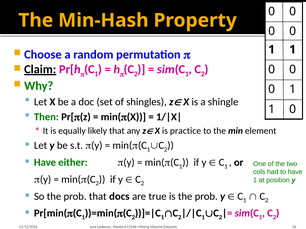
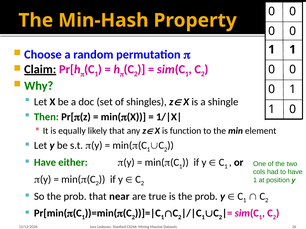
practice: practice -> function
docs: docs -> near
